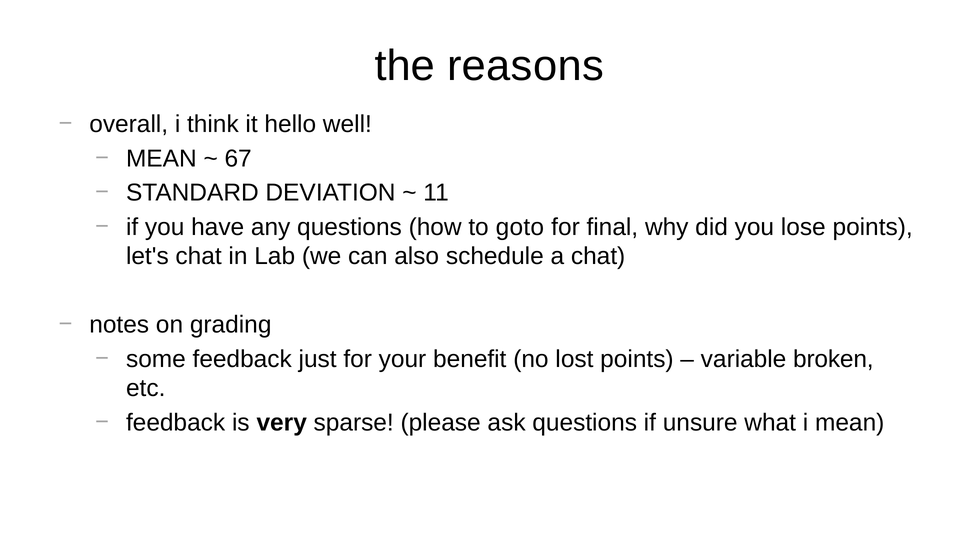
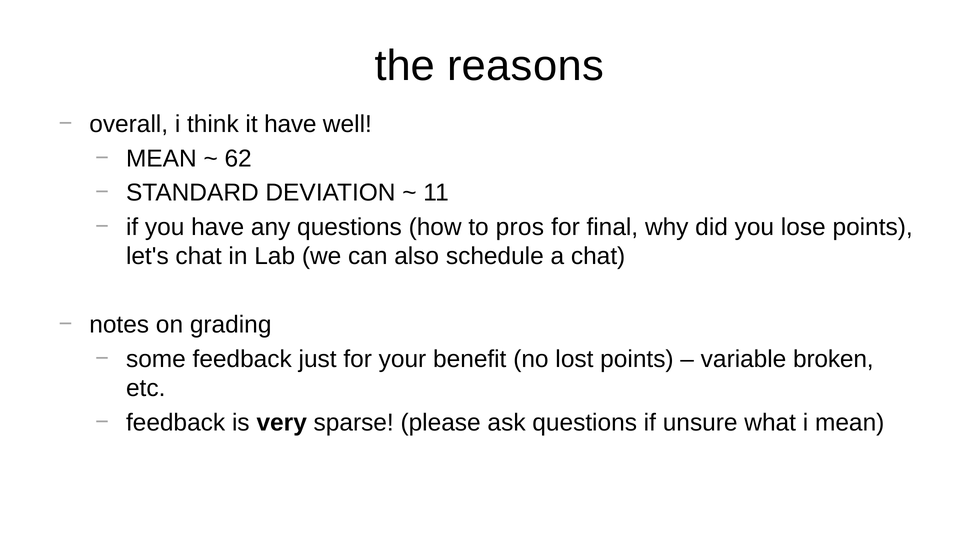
it hello: hello -> have
67: 67 -> 62
goto: goto -> pros
